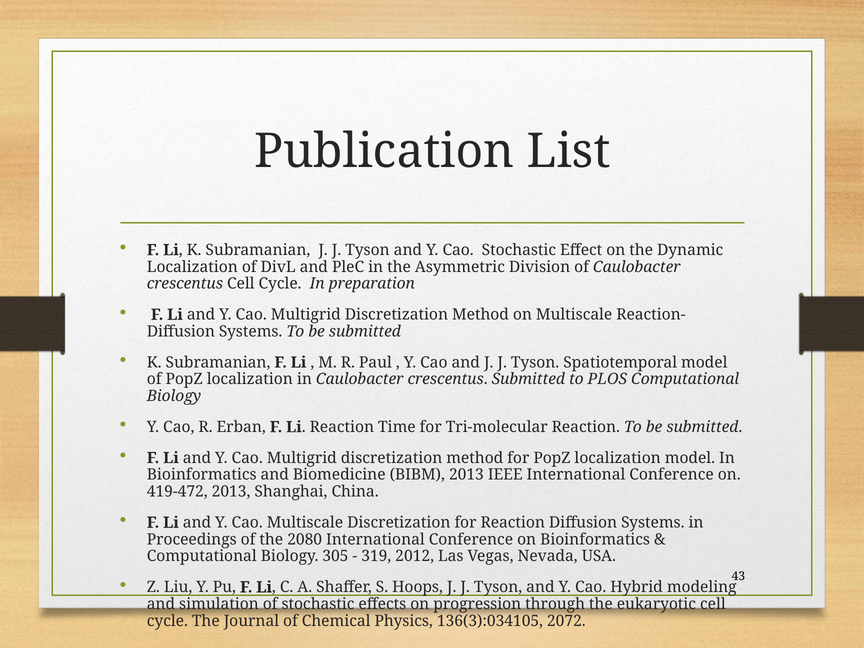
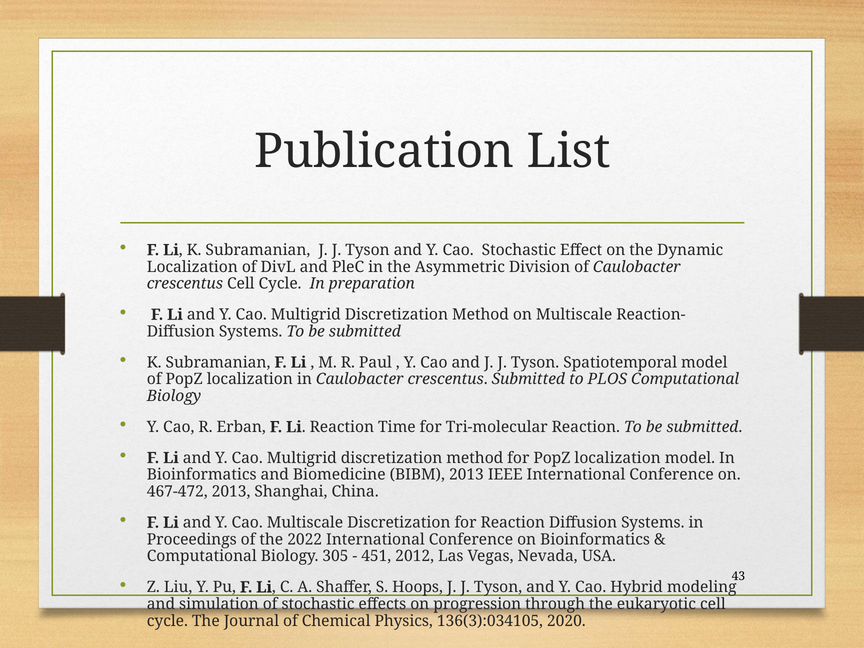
419-472: 419-472 -> 467-472
2080: 2080 -> 2022
319: 319 -> 451
2072: 2072 -> 2020
